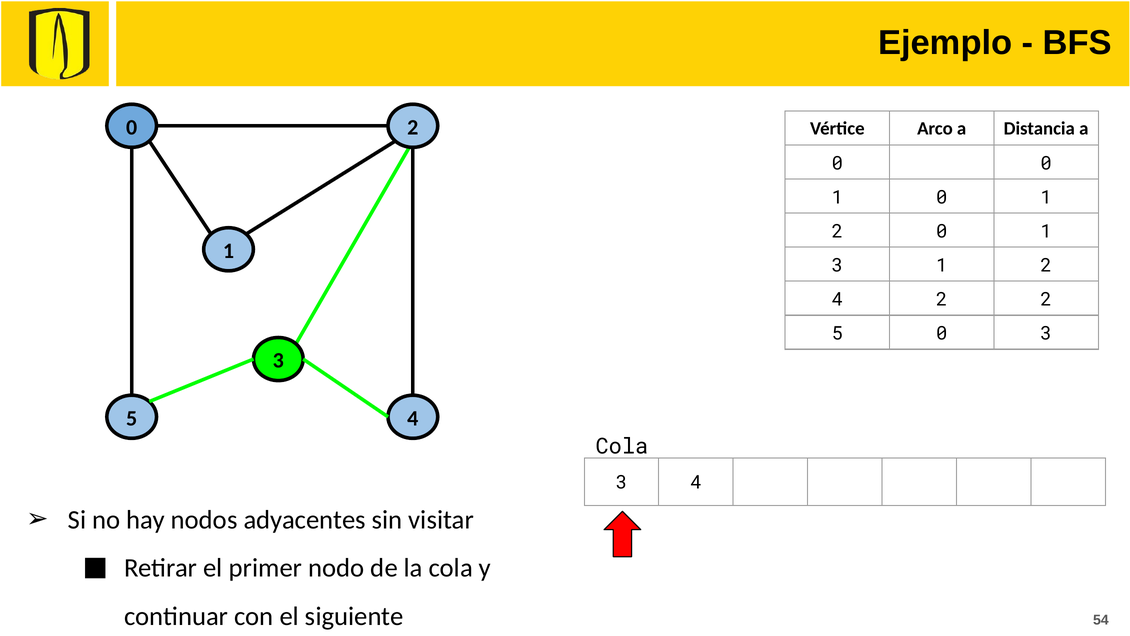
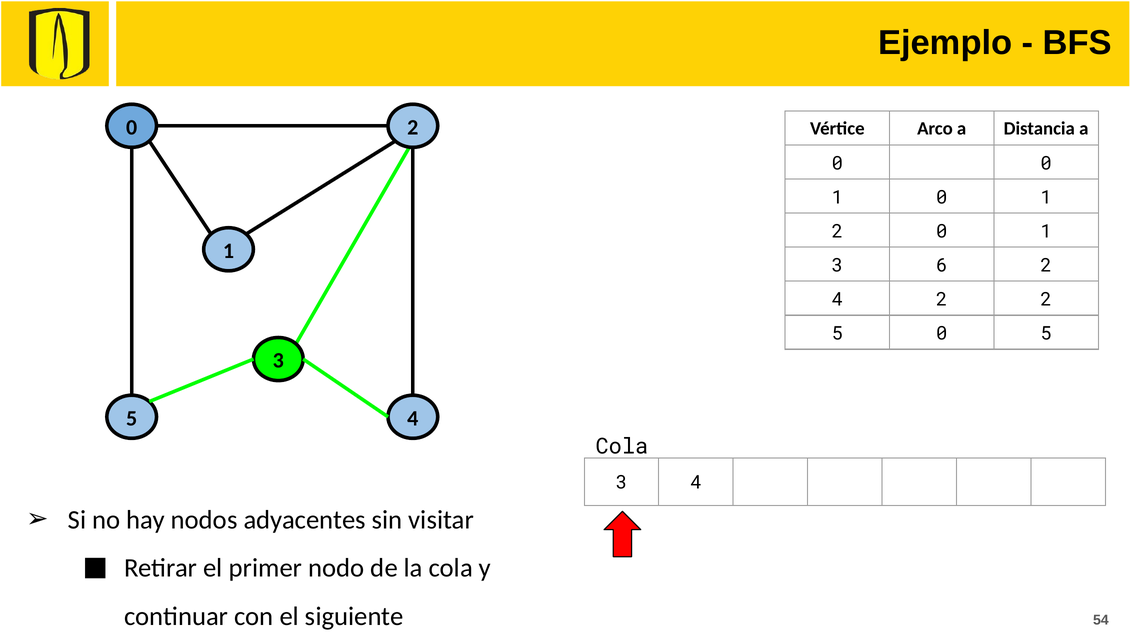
3 1: 1 -> 6
0 3: 3 -> 5
